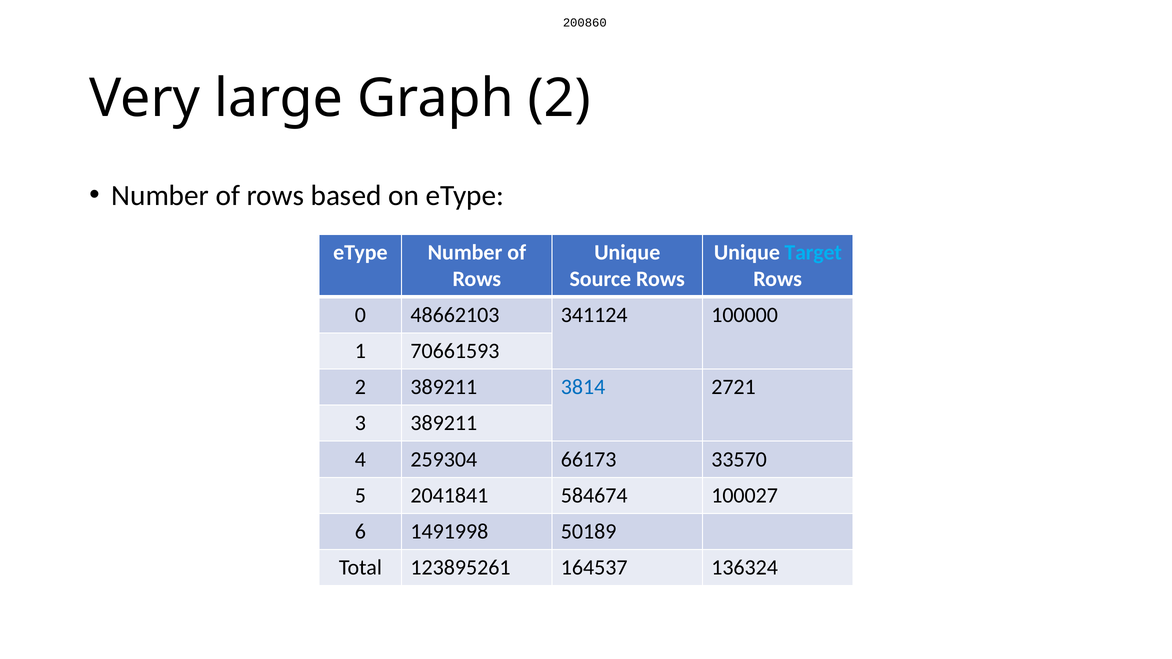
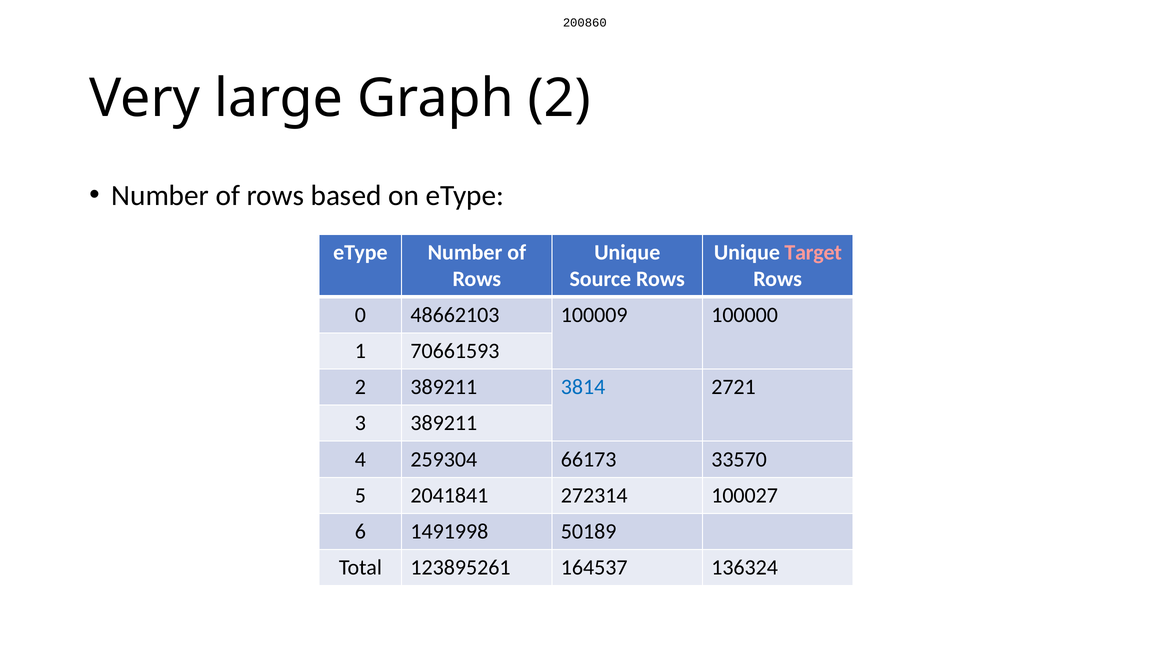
Target colour: light blue -> pink
341124: 341124 -> 100009
584674: 584674 -> 272314
